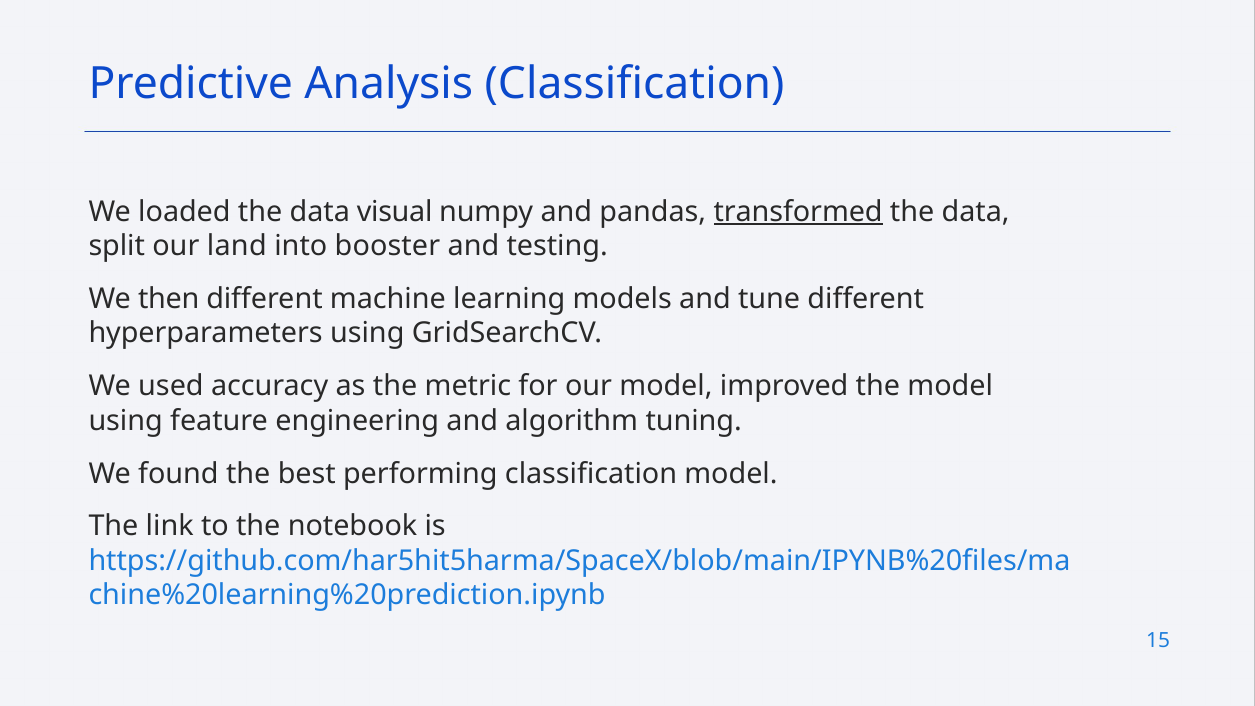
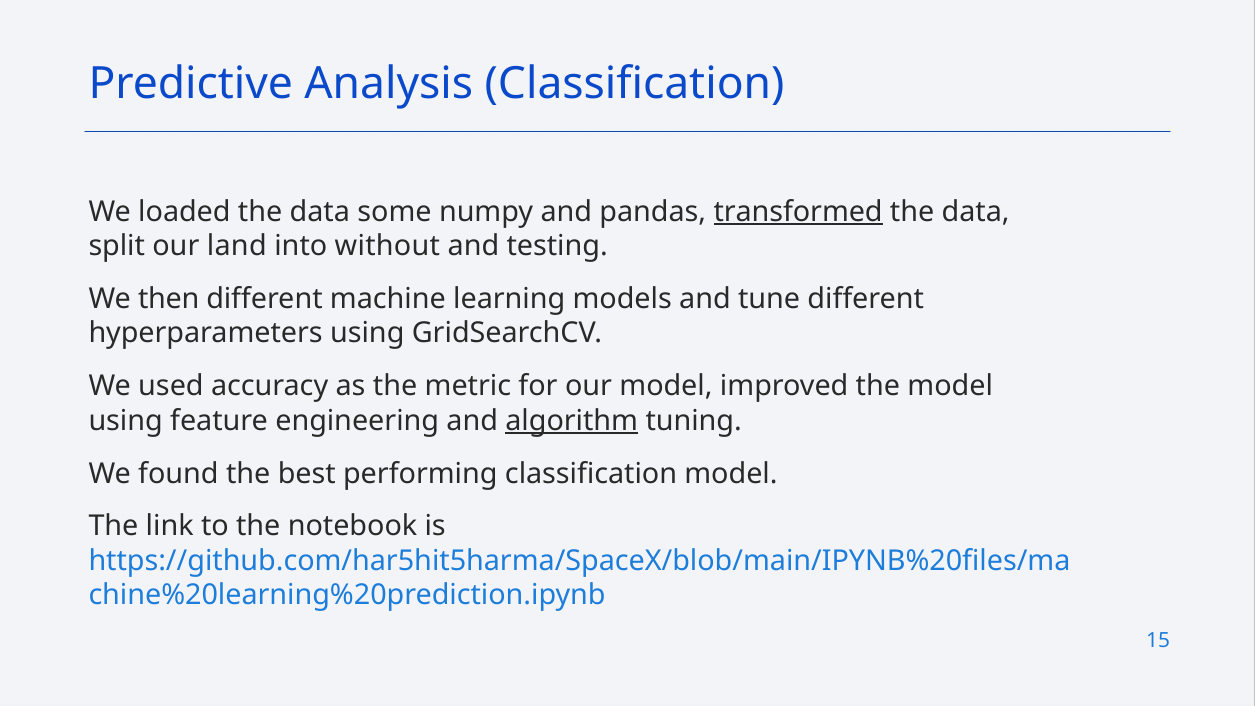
visual: visual -> some
booster: booster -> without
algorithm underline: none -> present
